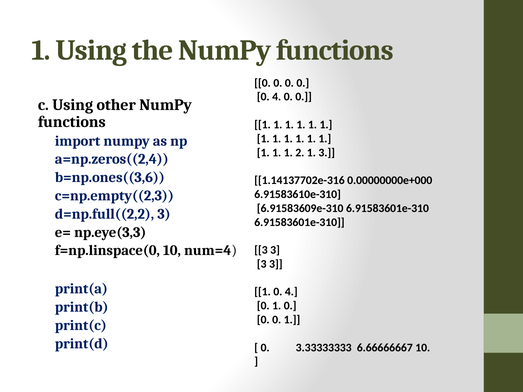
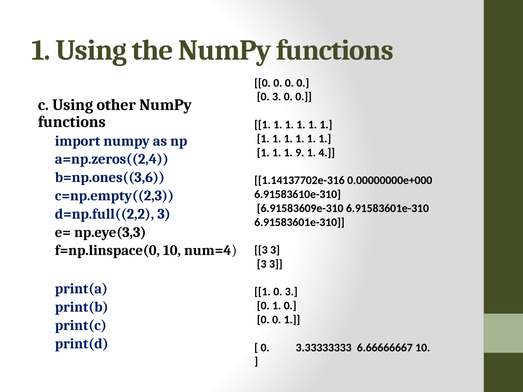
4 at (277, 97): 4 -> 3
2: 2 -> 9
1 3: 3 -> 4
1 0 4: 4 -> 3
